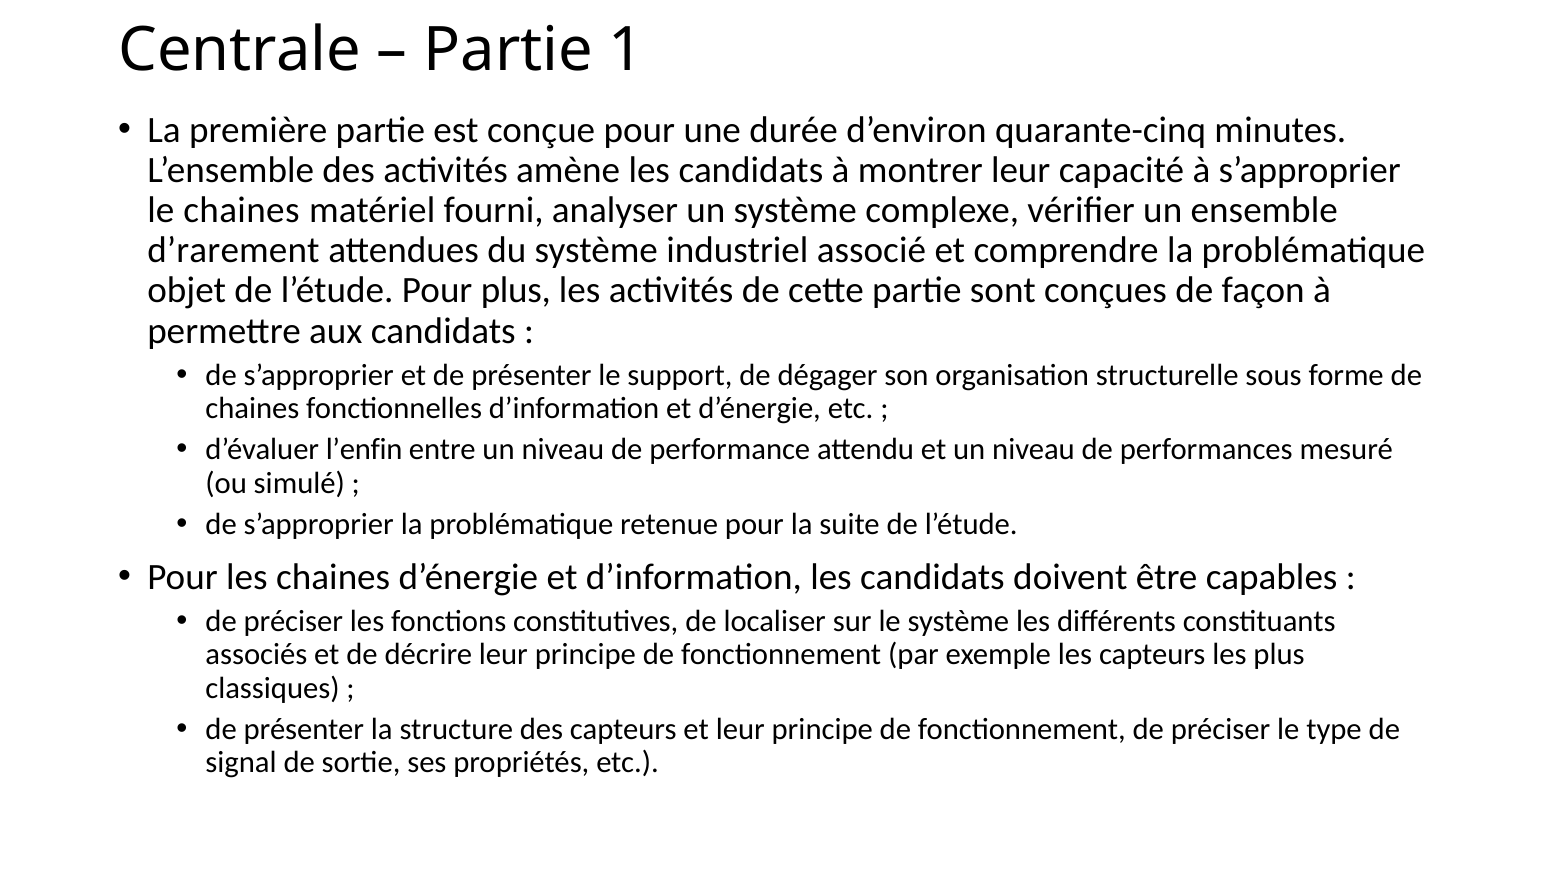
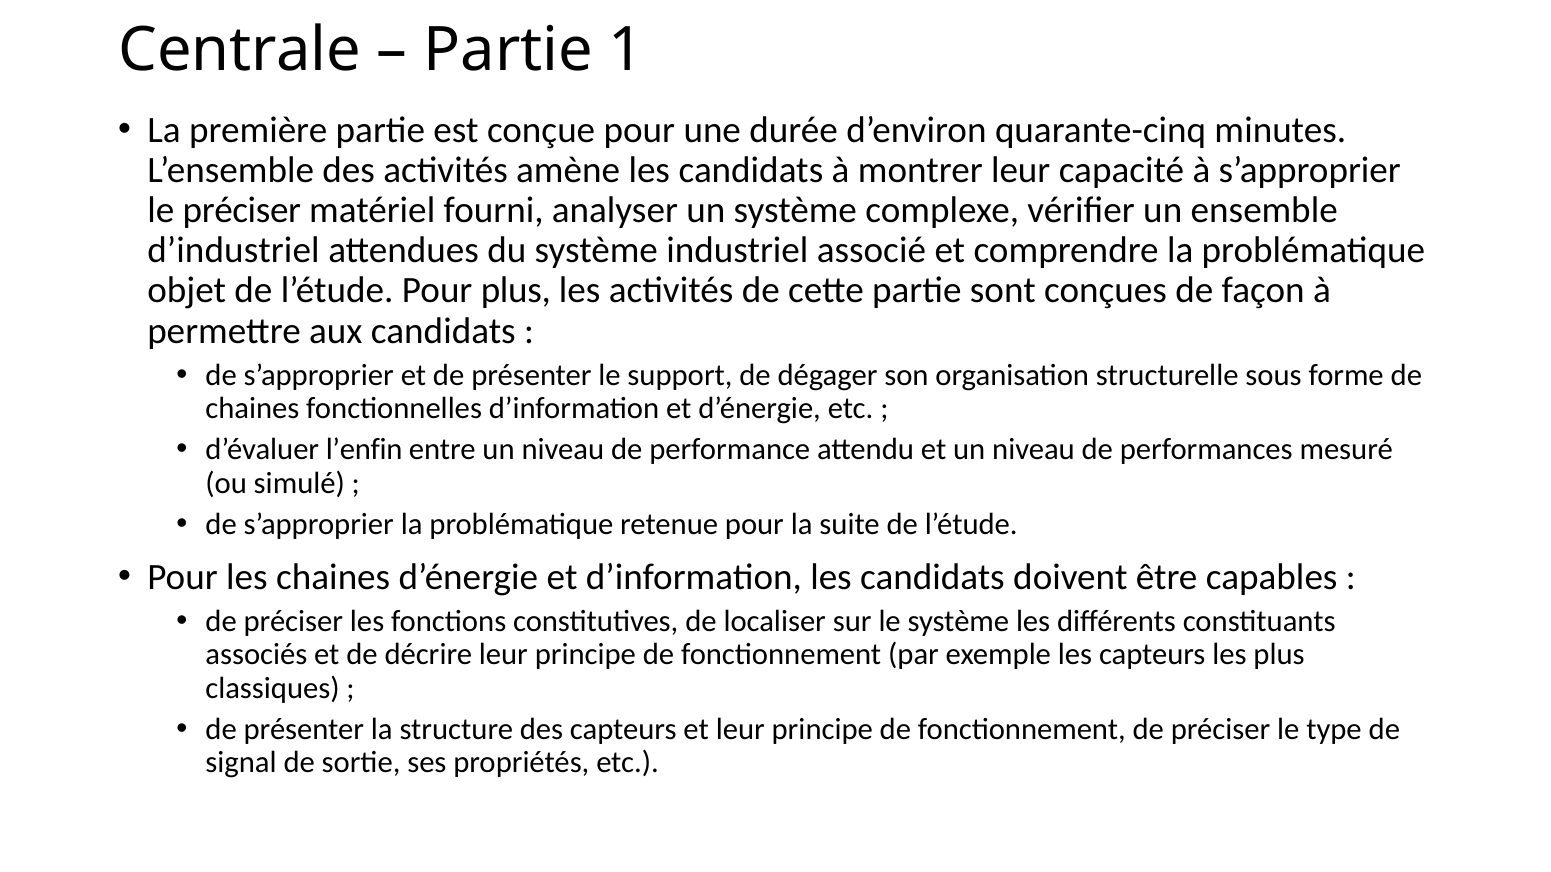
le chaines: chaines -> préciser
d’rarement: d’rarement -> d’industriel
